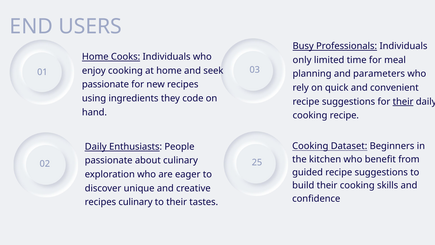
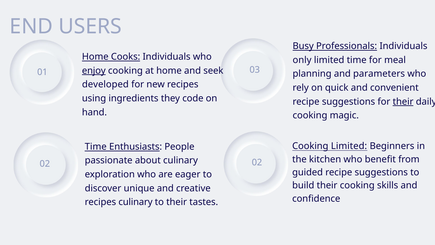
enjoy underline: none -> present
passionate at (105, 84): passionate -> developed
cooking recipe: recipe -> magic
Cooking Dataset: Dataset -> Limited
Daily at (96, 146): Daily -> Time
02 25: 25 -> 02
